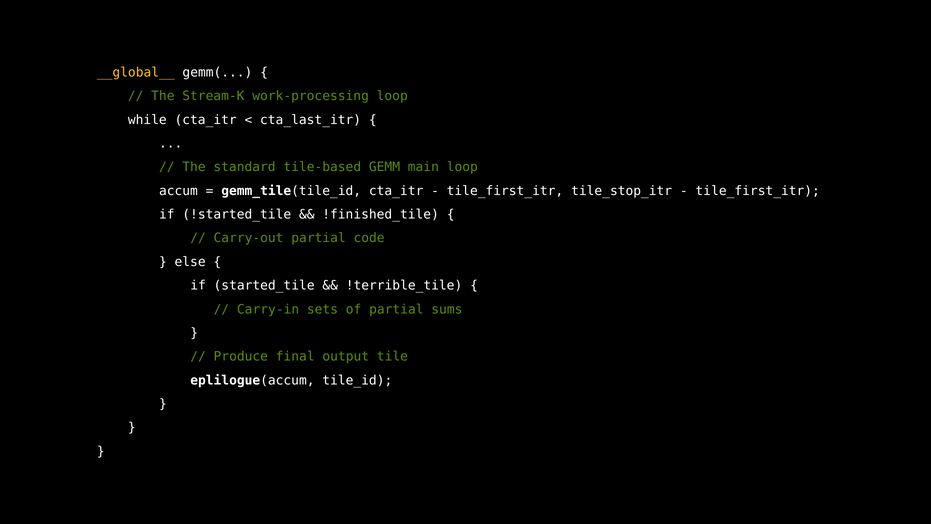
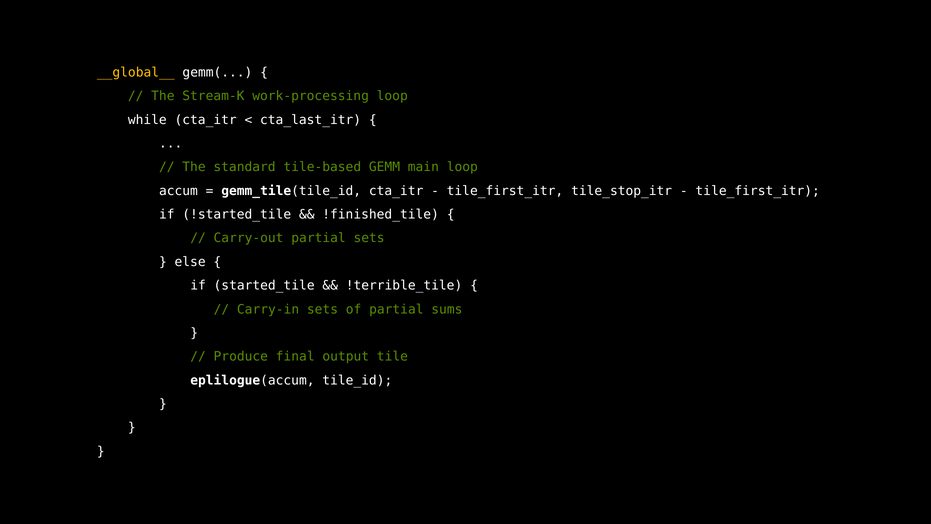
partial code: code -> sets
